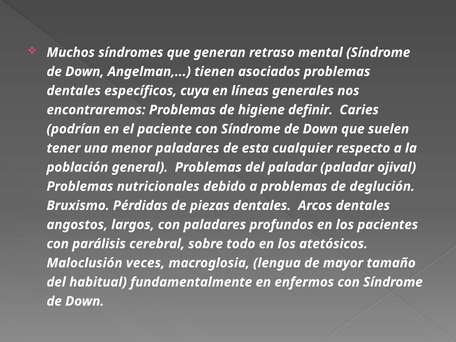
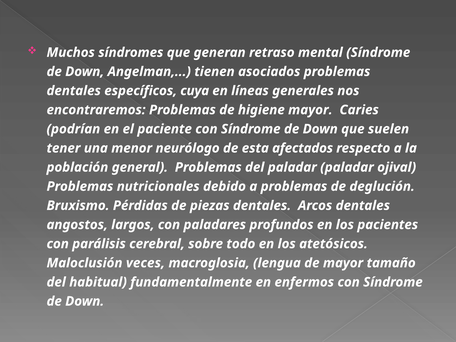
higiene definir: definir -> mayor
menor paladares: paladares -> neurólogo
cualquier: cualquier -> afectados
